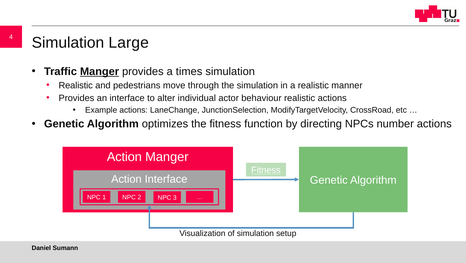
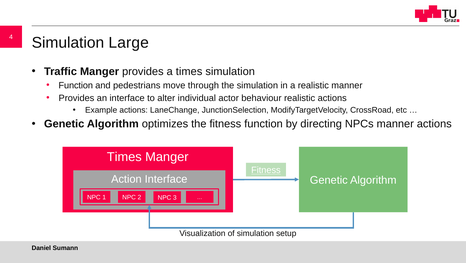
Manger at (100, 72) underline: present -> none
Realistic at (76, 86): Realistic -> Function
NPCs number: number -> manner
Action at (124, 157): Action -> Times
